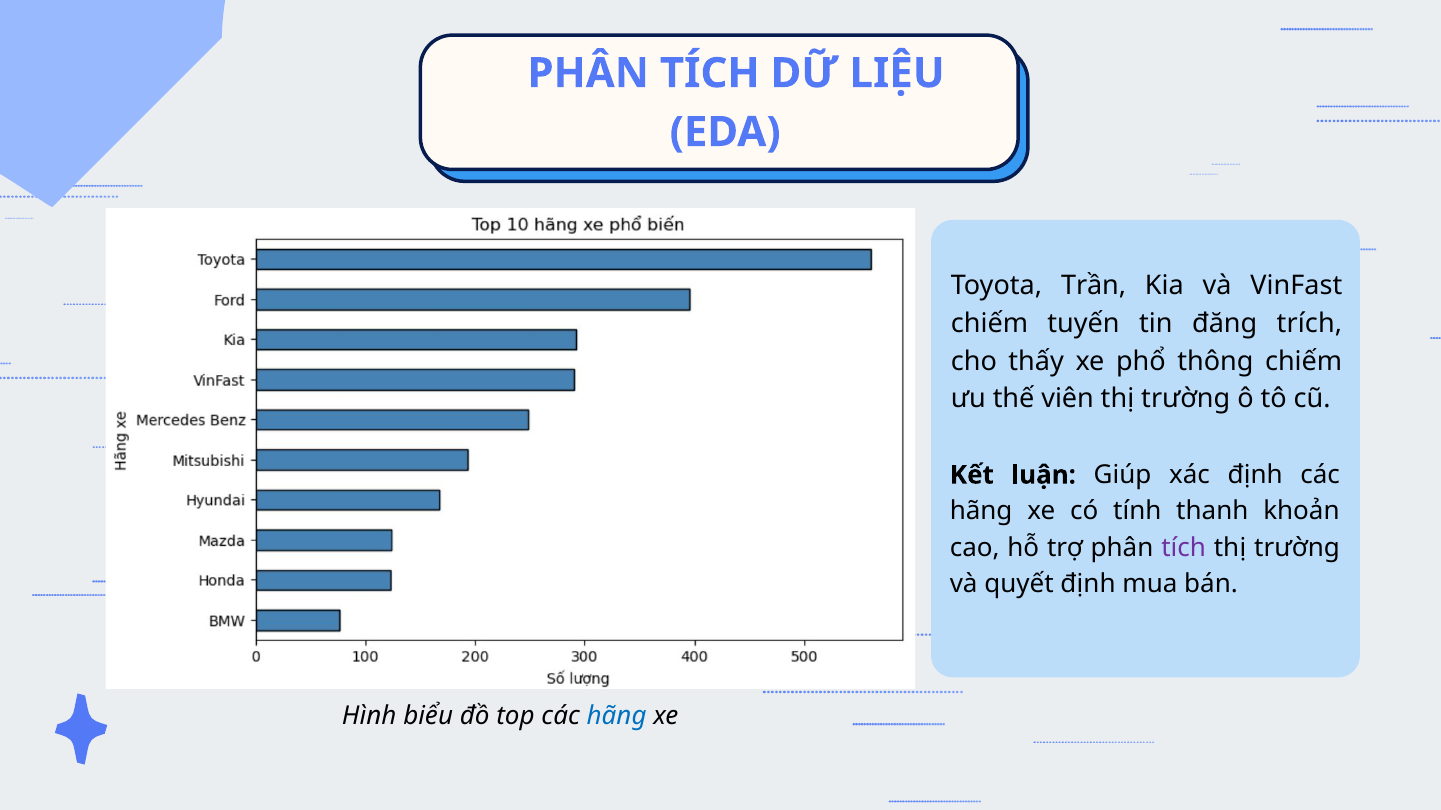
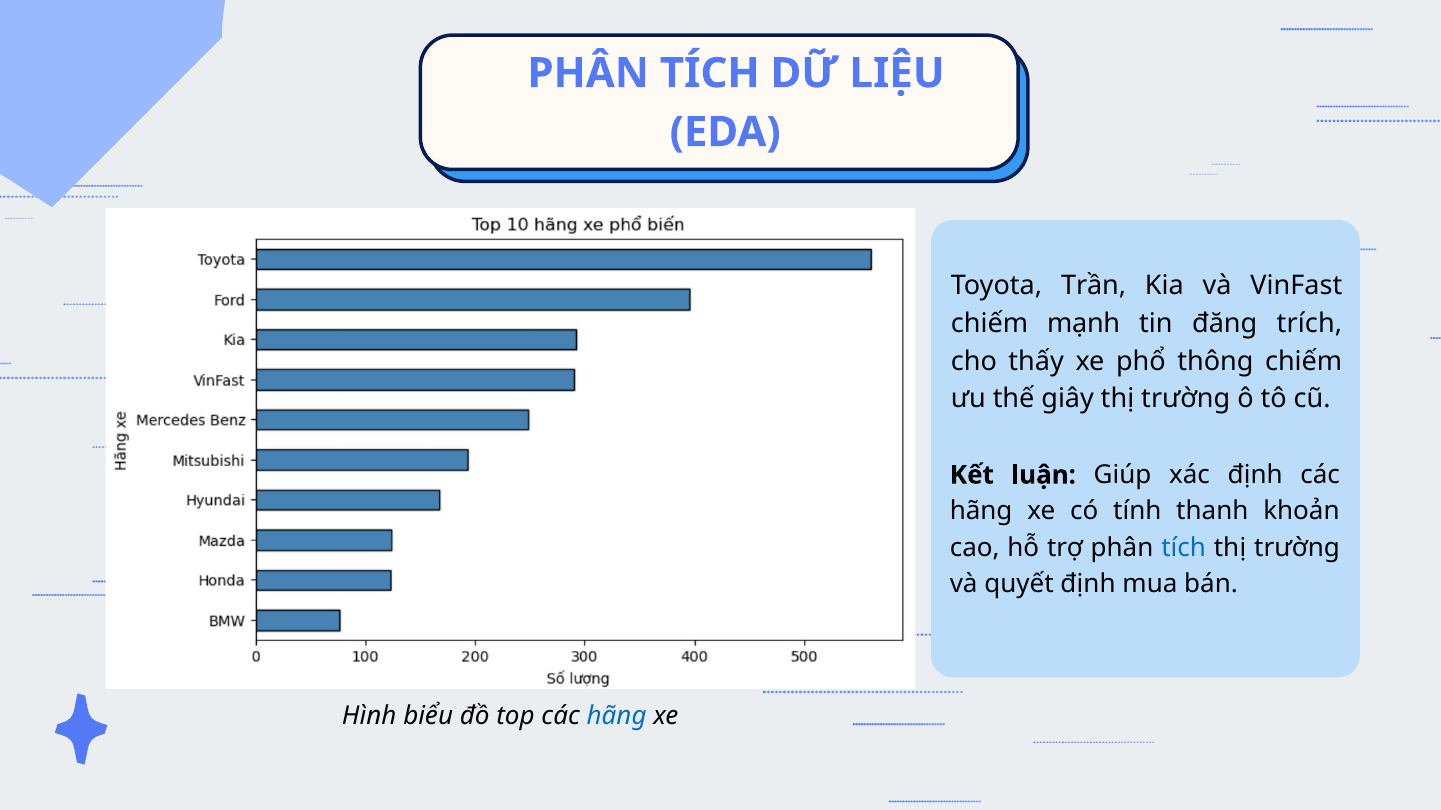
tuyến: tuyến -> mạnh
viên: viên -> giây
tích at (1184, 548) colour: purple -> blue
